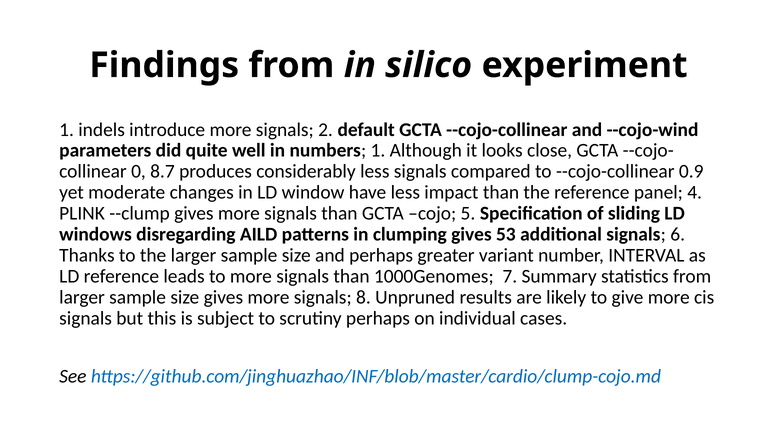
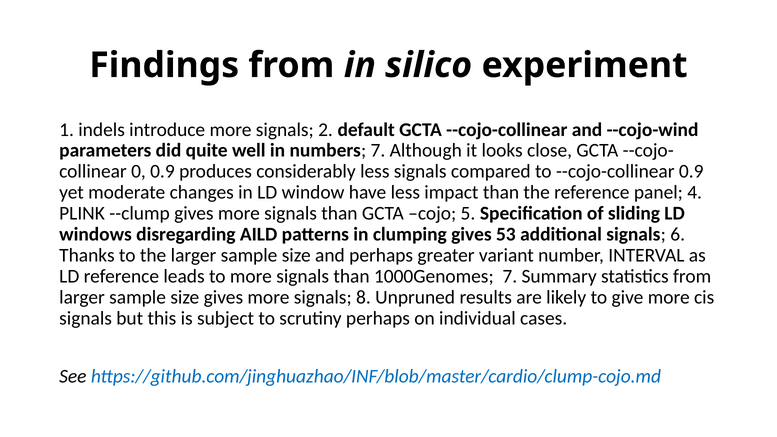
numbers 1: 1 -> 7
0 8.7: 8.7 -> 0.9
